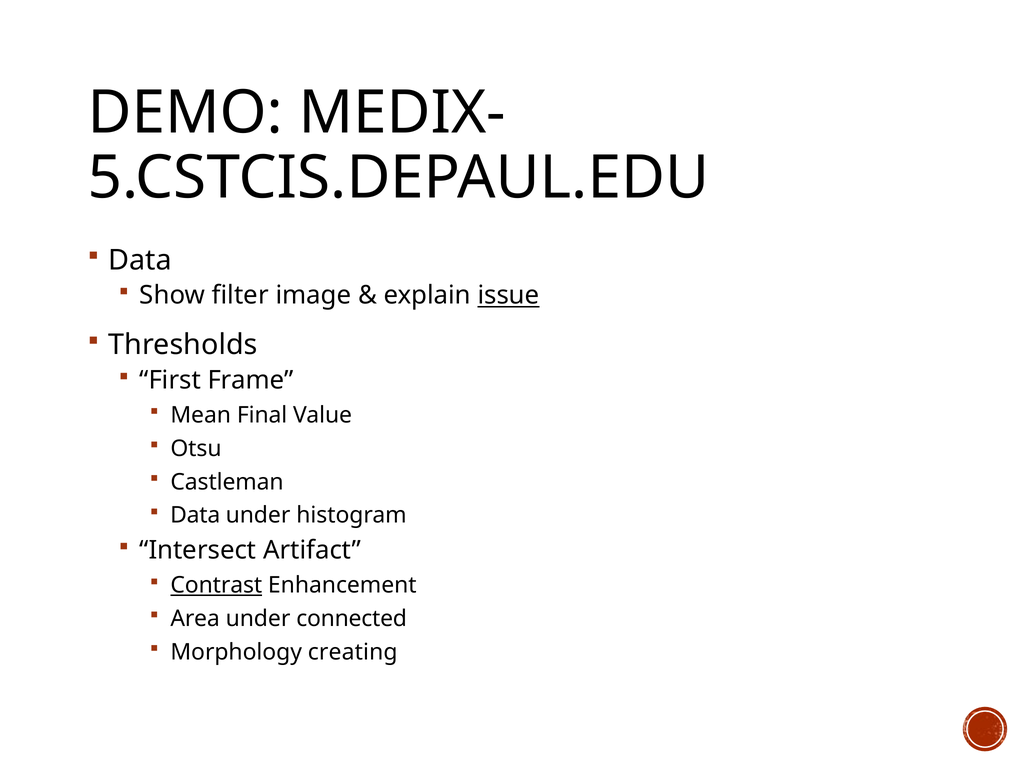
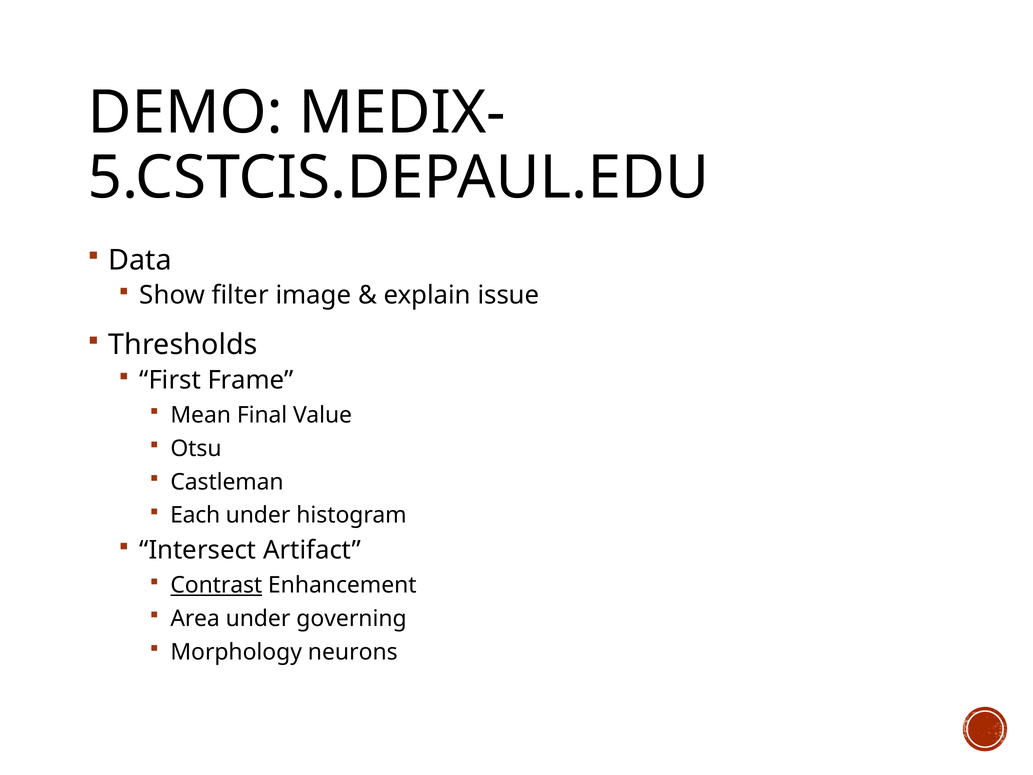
issue underline: present -> none
Data at (195, 515): Data -> Each
connected: connected -> governing
creating: creating -> neurons
